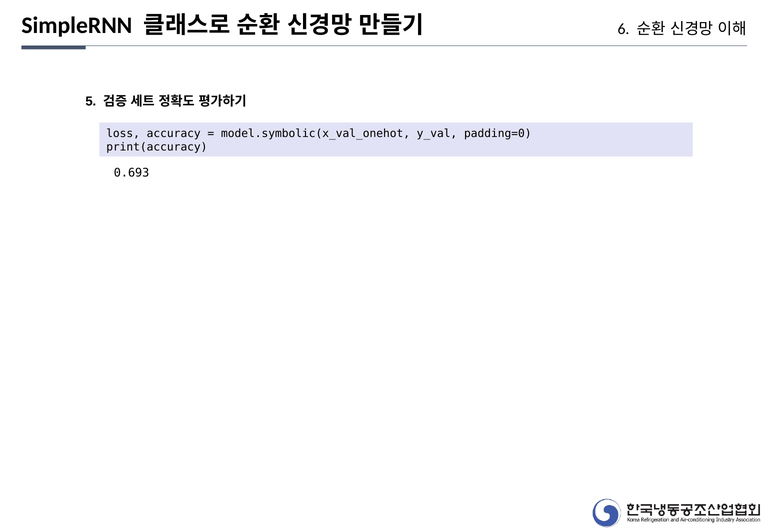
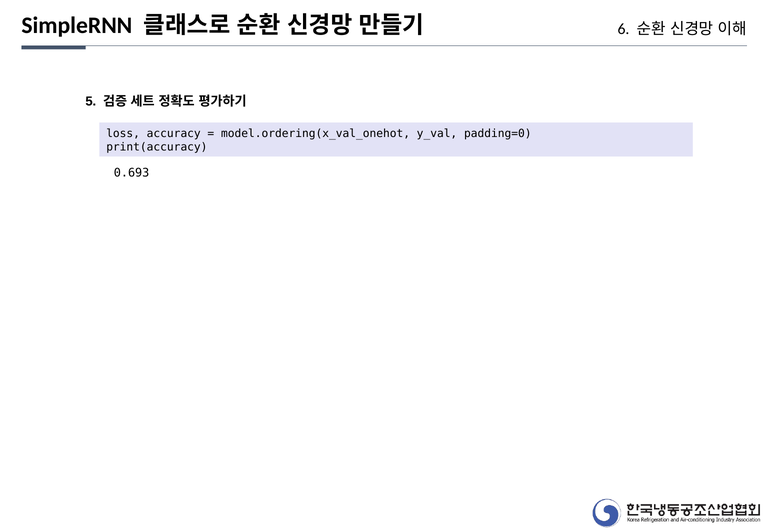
model.symbolic(x_val_onehot: model.symbolic(x_val_onehot -> model.ordering(x_val_onehot
